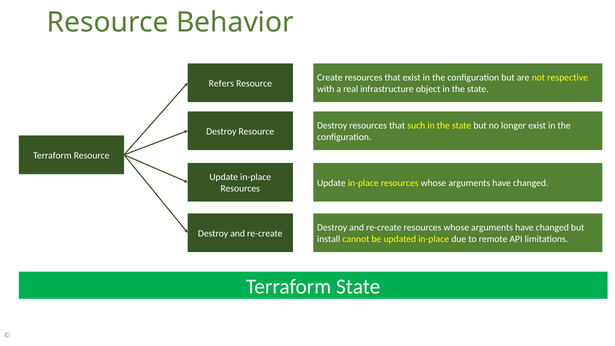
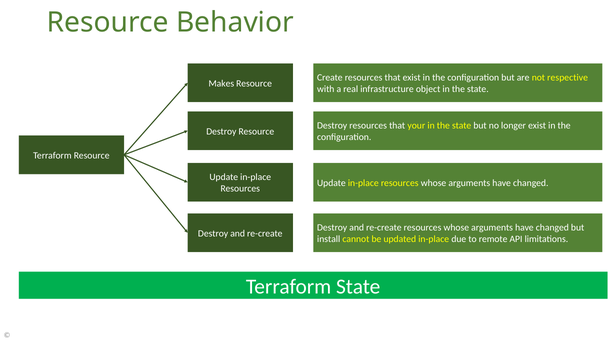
Refers: Refers -> Makes
such: such -> your
